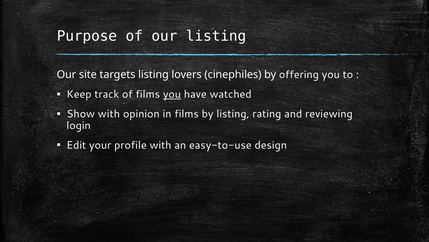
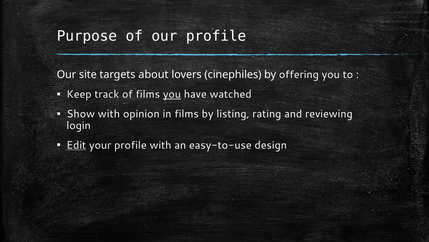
our listing: listing -> profile
targets listing: listing -> about
Edit underline: none -> present
